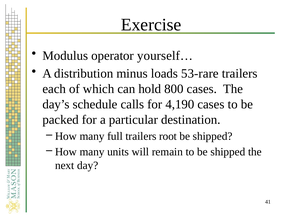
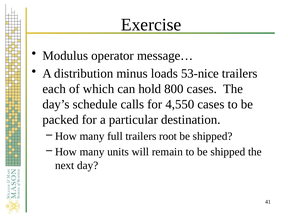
yourself…: yourself… -> message…
53-rare: 53-rare -> 53-nice
4,190: 4,190 -> 4,550
